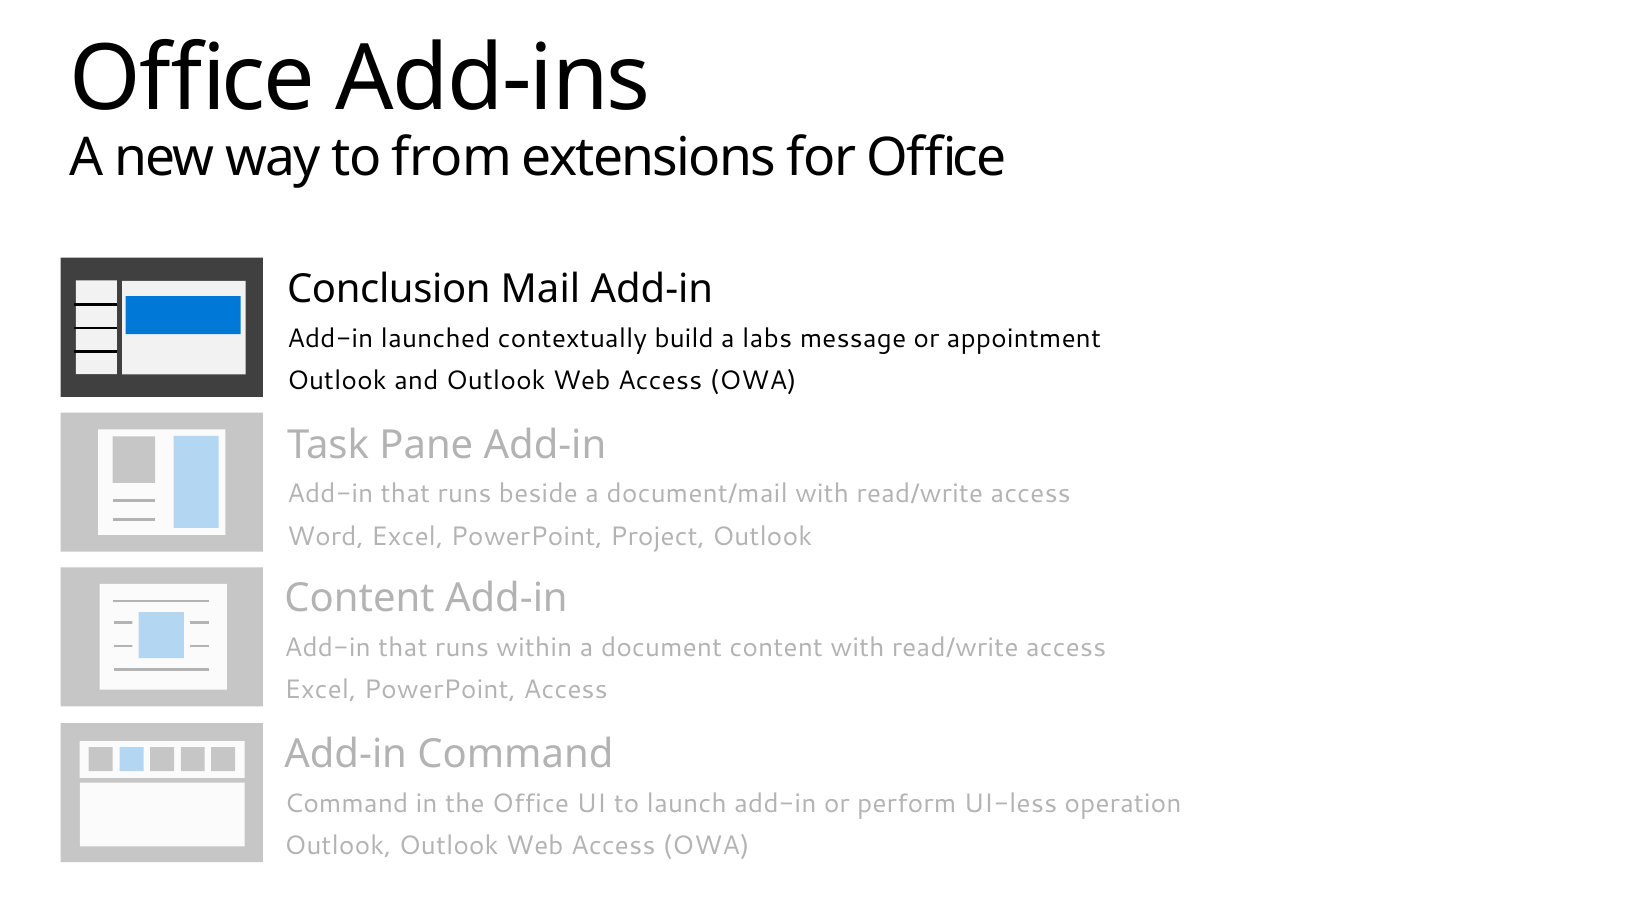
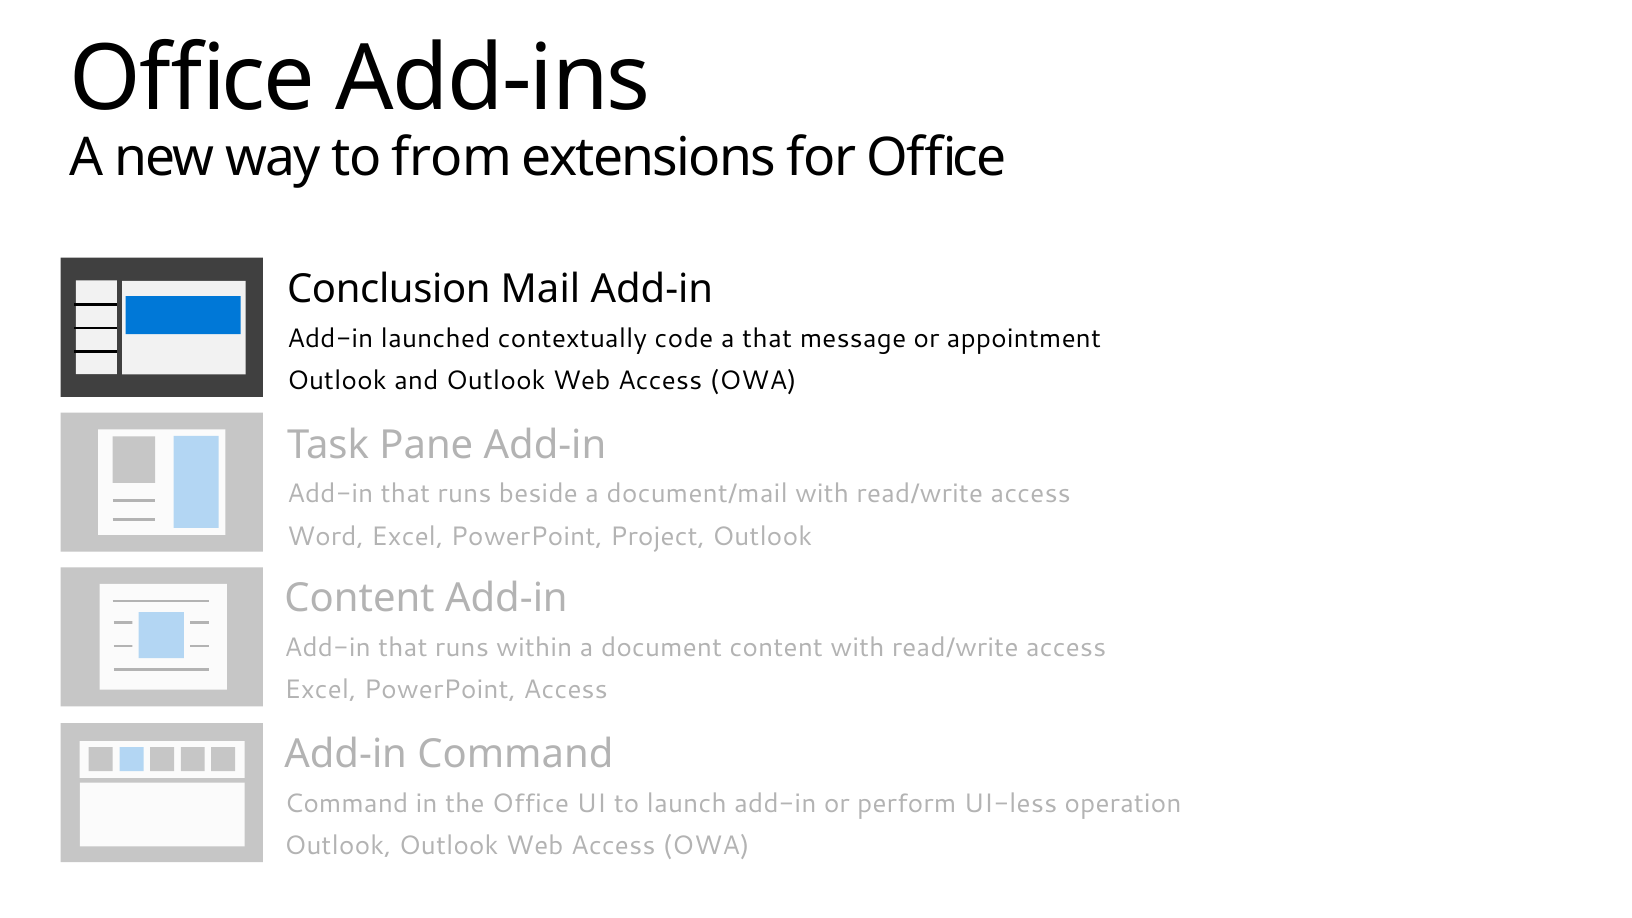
build: build -> code
a labs: labs -> that
